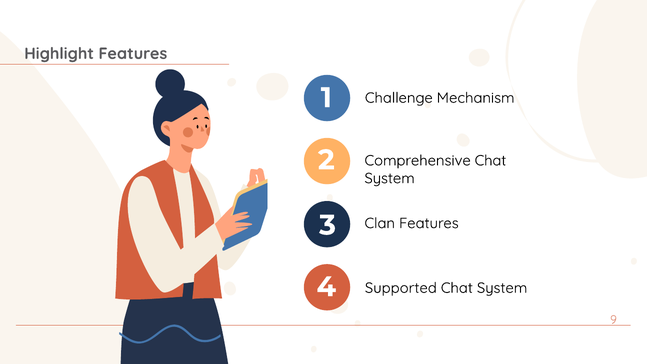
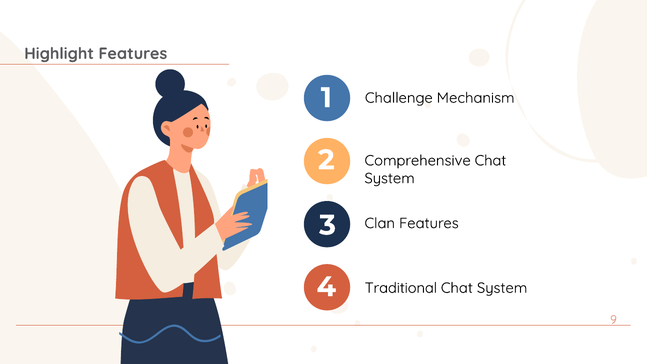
Supported: Supported -> Traditional
